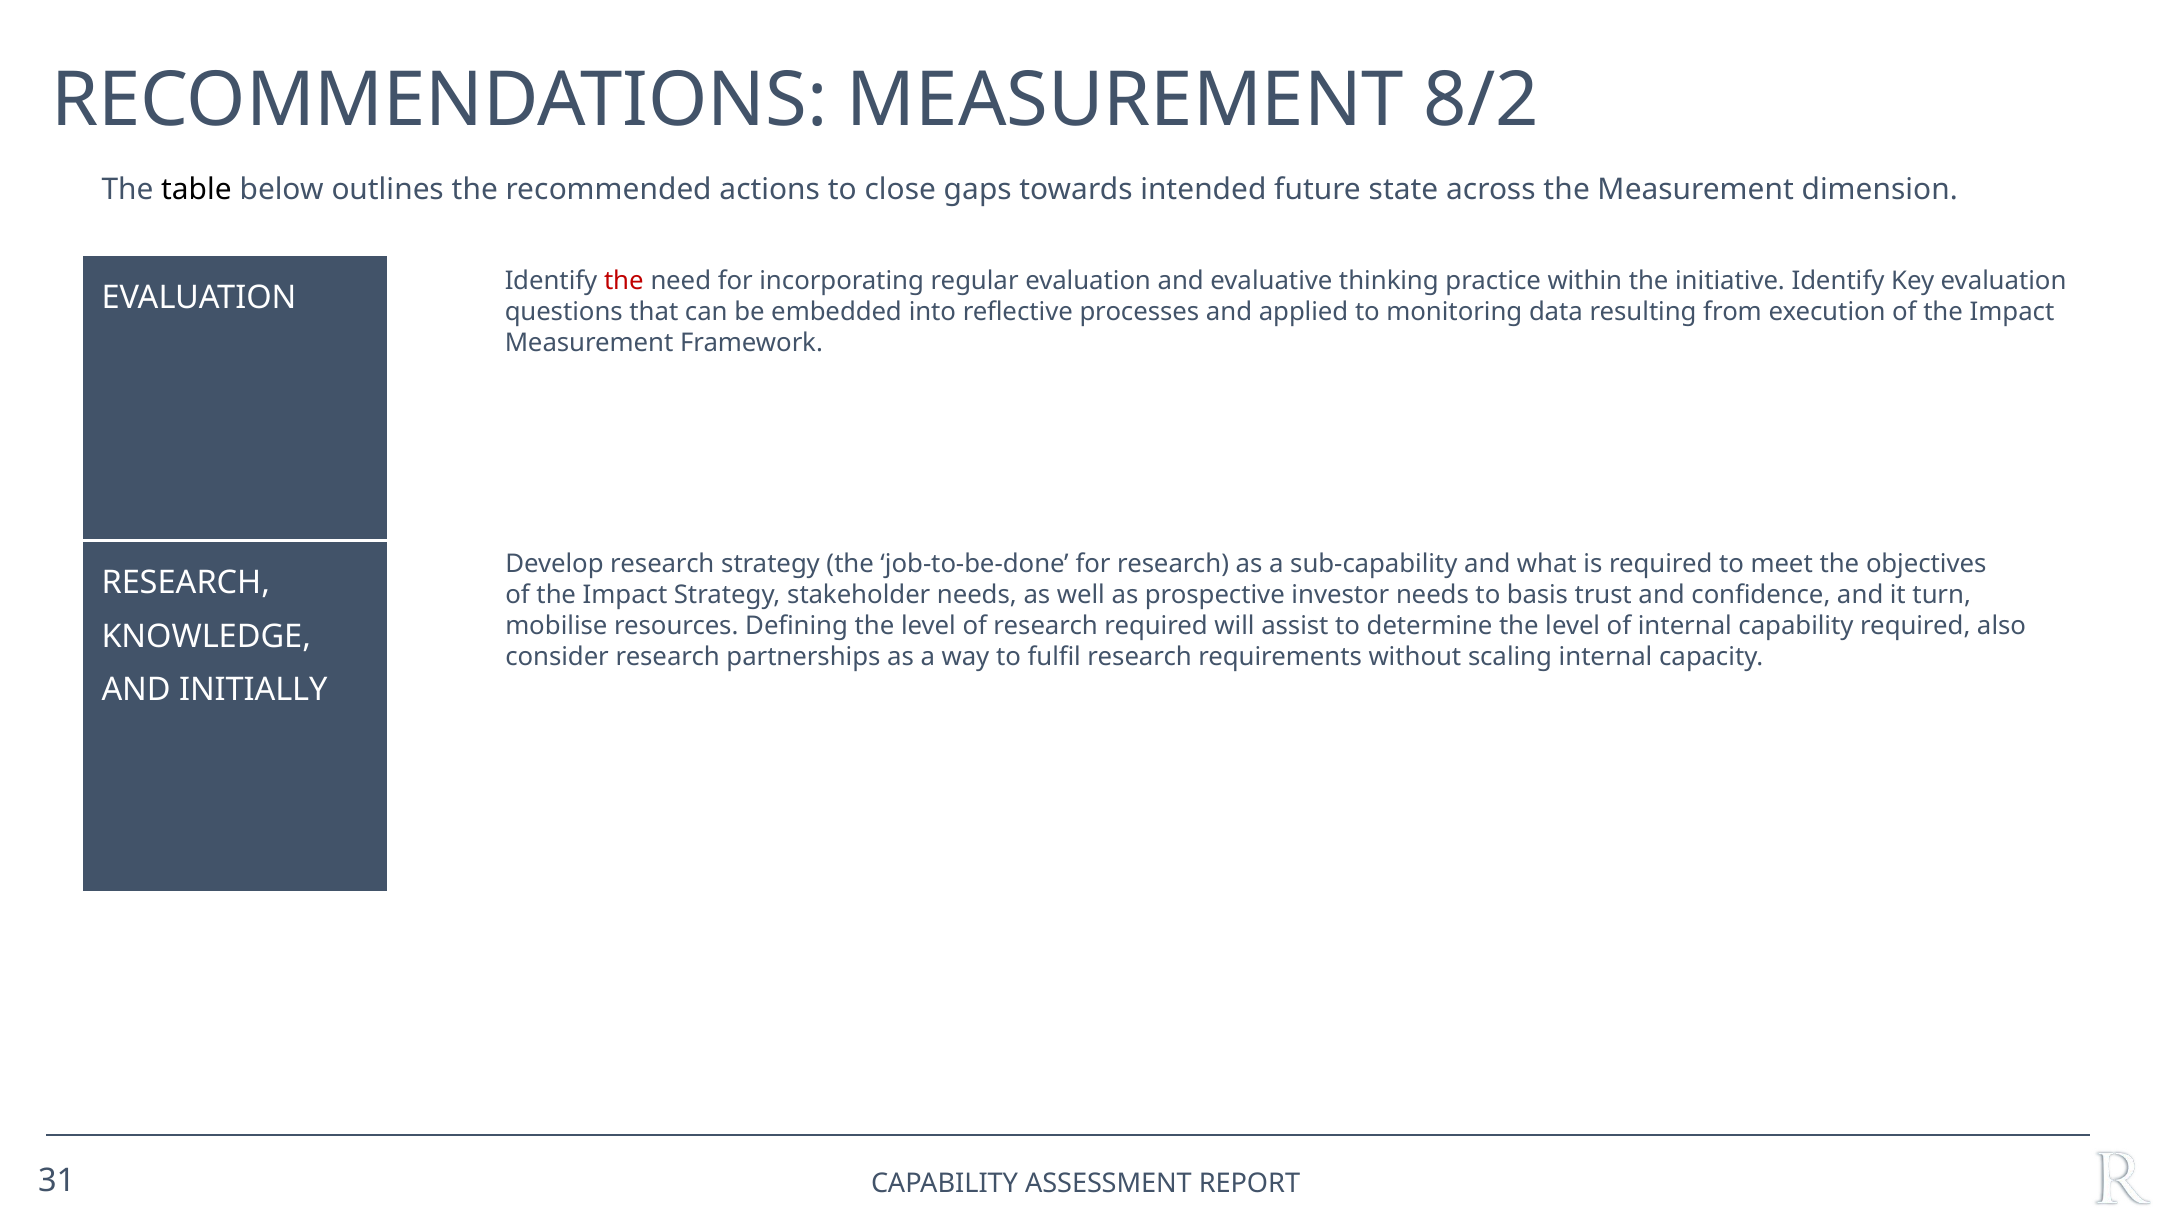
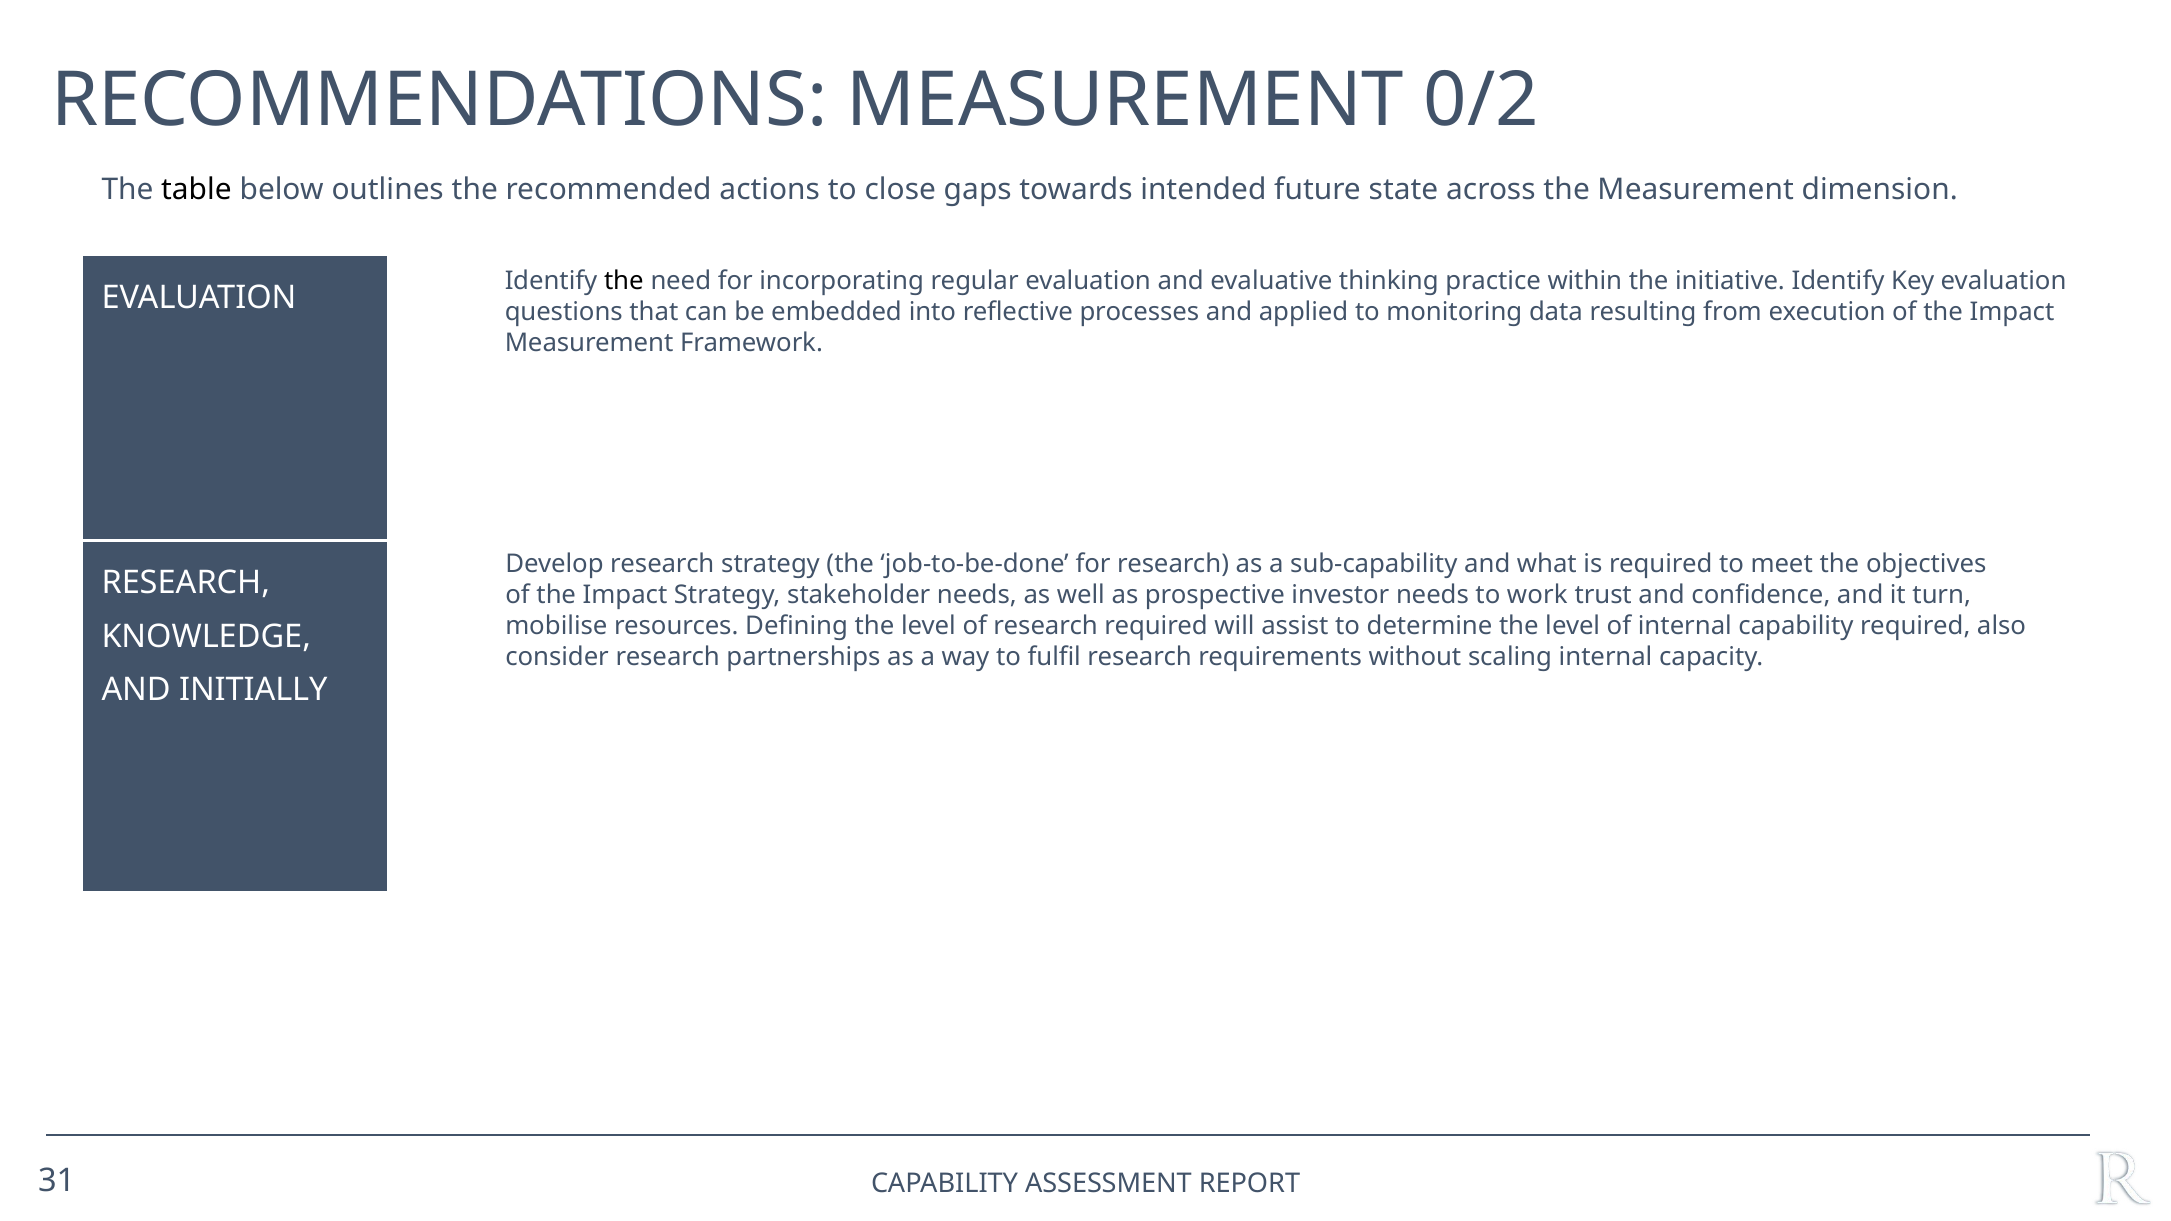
8/2: 8/2 -> 0/2
the at (624, 281) colour: red -> black
basis: basis -> work
